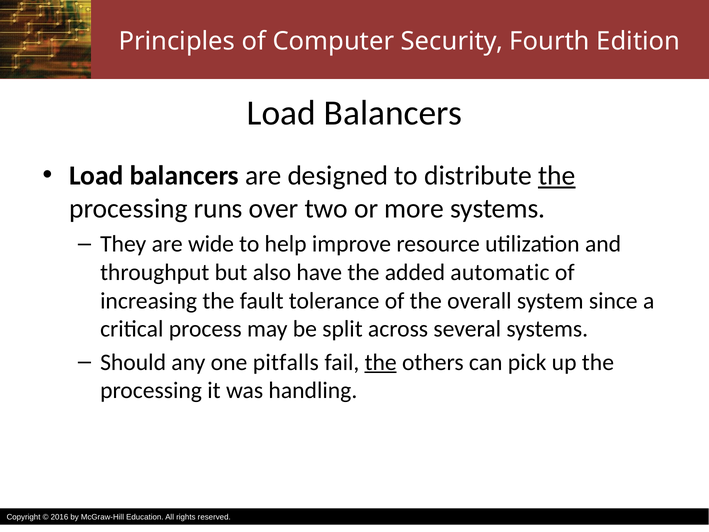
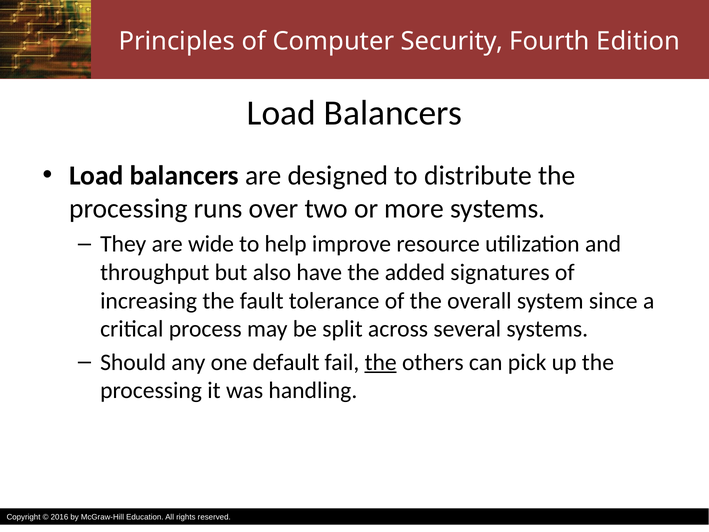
the at (557, 176) underline: present -> none
automatic: automatic -> signatures
pitfalls: pitfalls -> default
